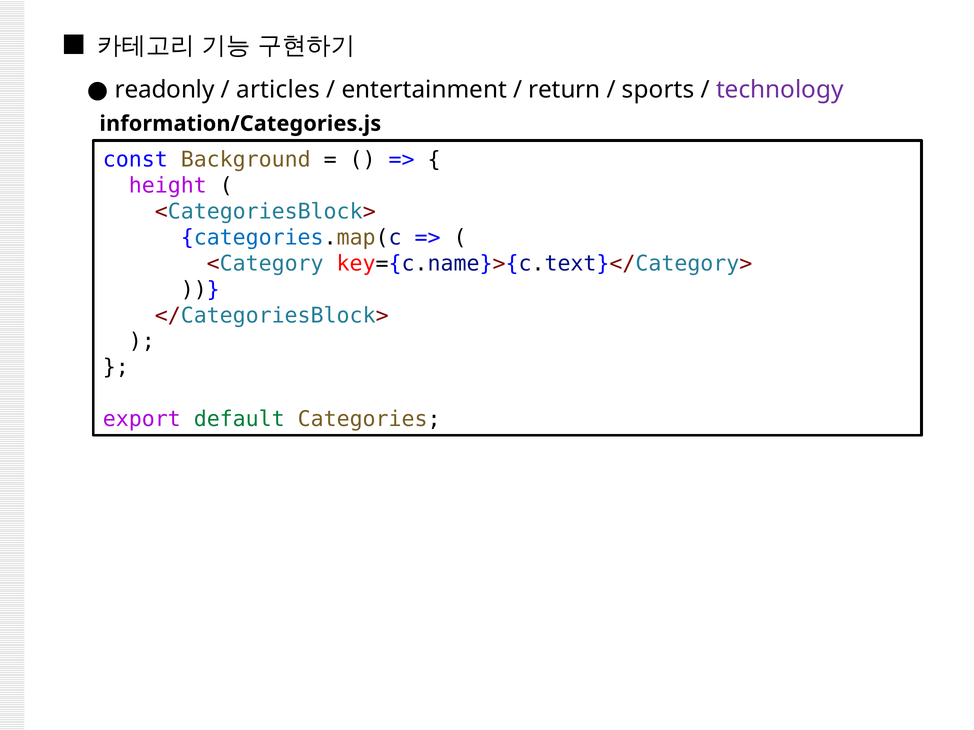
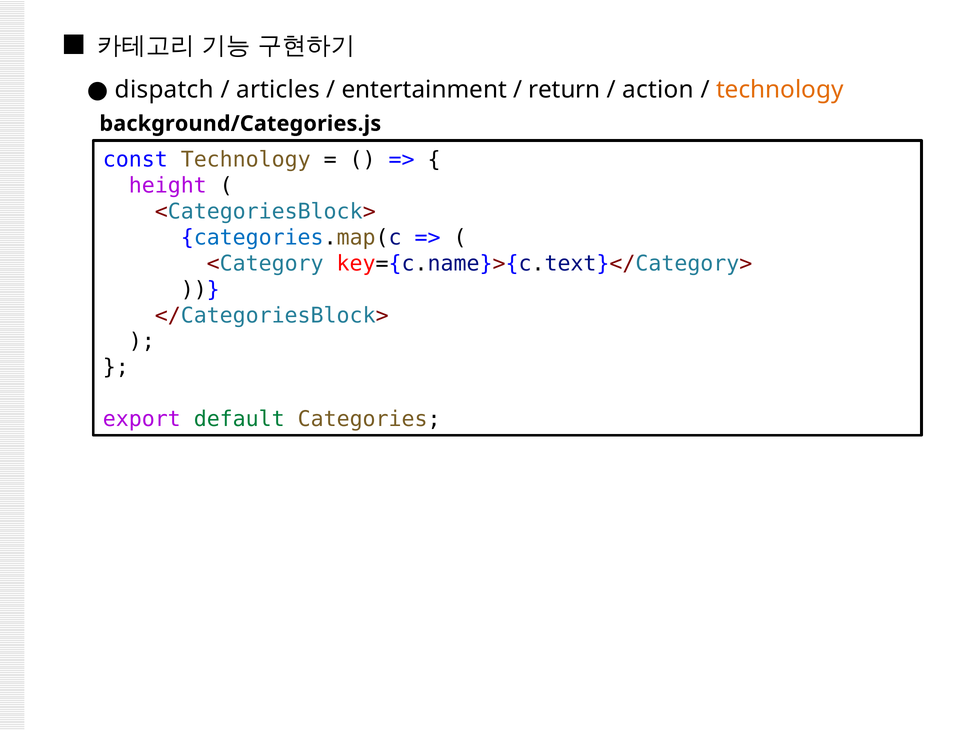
readonly: readonly -> dispatch
sports: sports -> action
technology at (780, 90) colour: purple -> orange
information/Categories.js: information/Categories.js -> background/Categories.js
const Background: Background -> Technology
